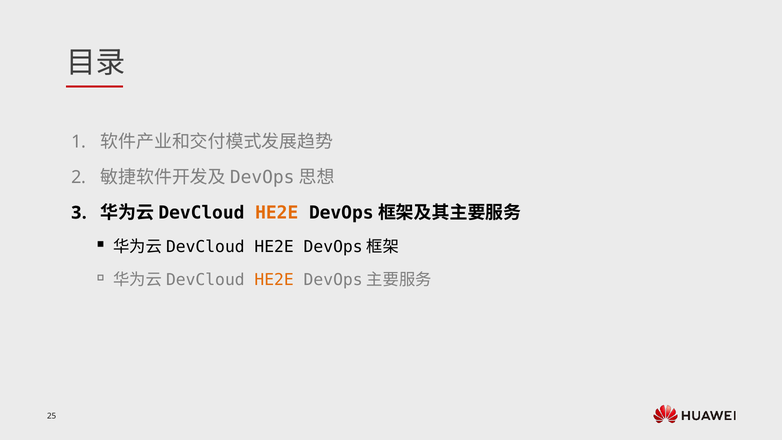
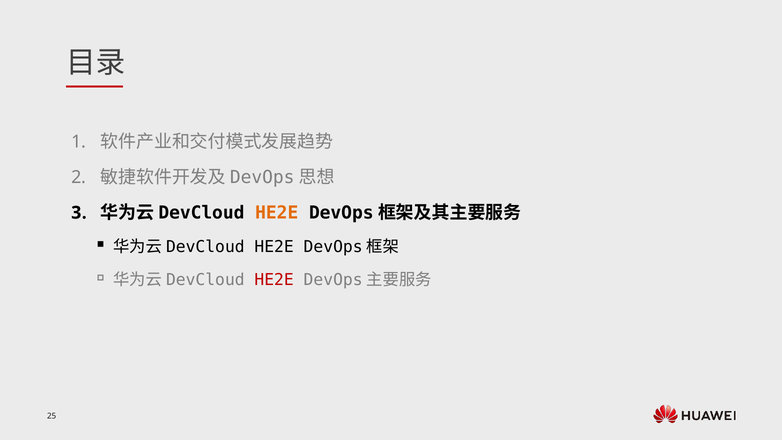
HE2E at (274, 280) colour: orange -> red
